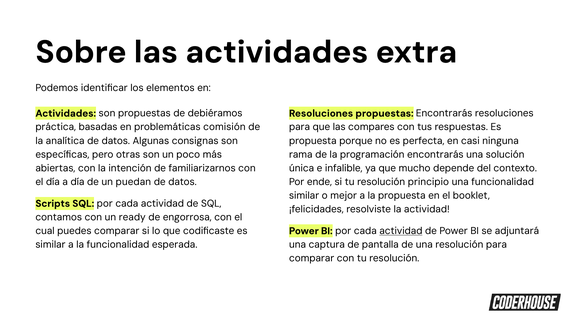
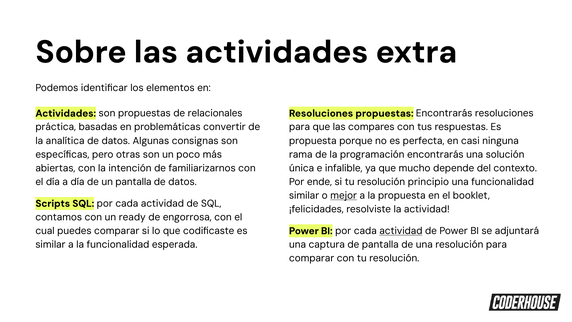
debiéramos: debiéramos -> relacionales
comisión: comisión -> convertir
un puedan: puedan -> pantalla
mejor underline: none -> present
